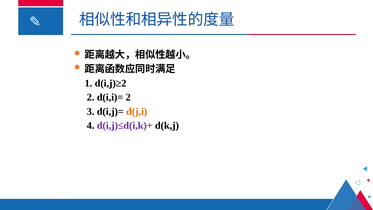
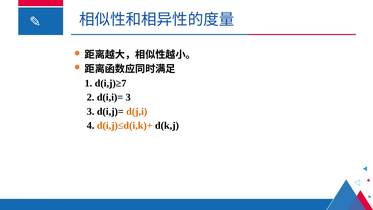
d(i,j)≥2: d(i,j)≥2 -> d(i,j)≥7
d(i,i)= 2: 2 -> 3
d(i,j)≤d(i,k)+ colour: purple -> orange
